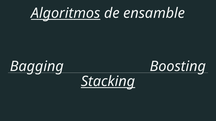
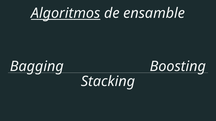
Stacking underline: present -> none
